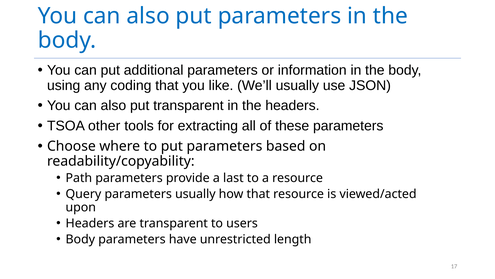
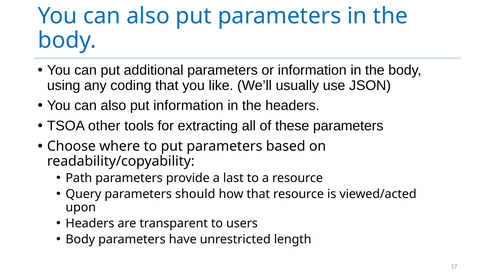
put transparent: transparent -> information
parameters usually: usually -> should
